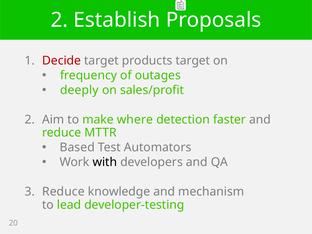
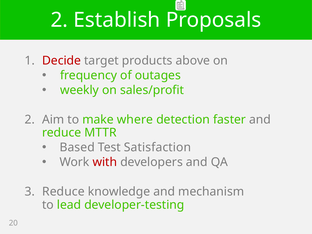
products target: target -> above
deeply: deeply -> weekly
Automators: Automators -> Satisfaction
with colour: black -> red
